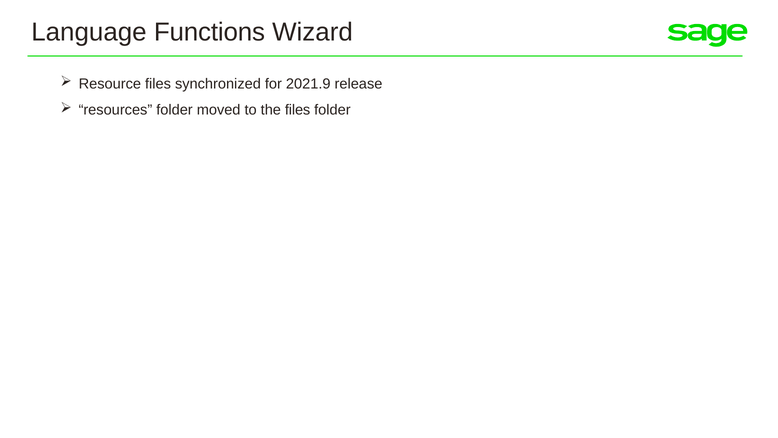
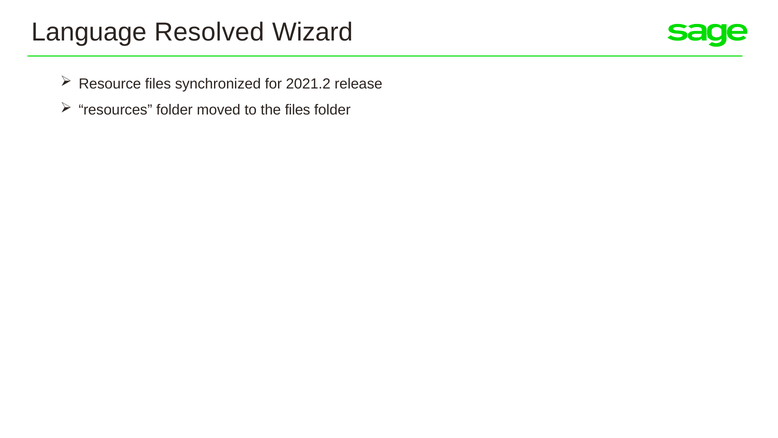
Functions: Functions -> Resolved
2021.9: 2021.9 -> 2021.2
